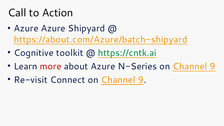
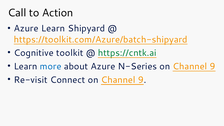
Azure Azure: Azure -> Learn
https://about.com/Azure/batch-shipyard: https://about.com/Azure/batch-shipyard -> https://toolkit.com/Azure/batch-shipyard
more colour: red -> blue
